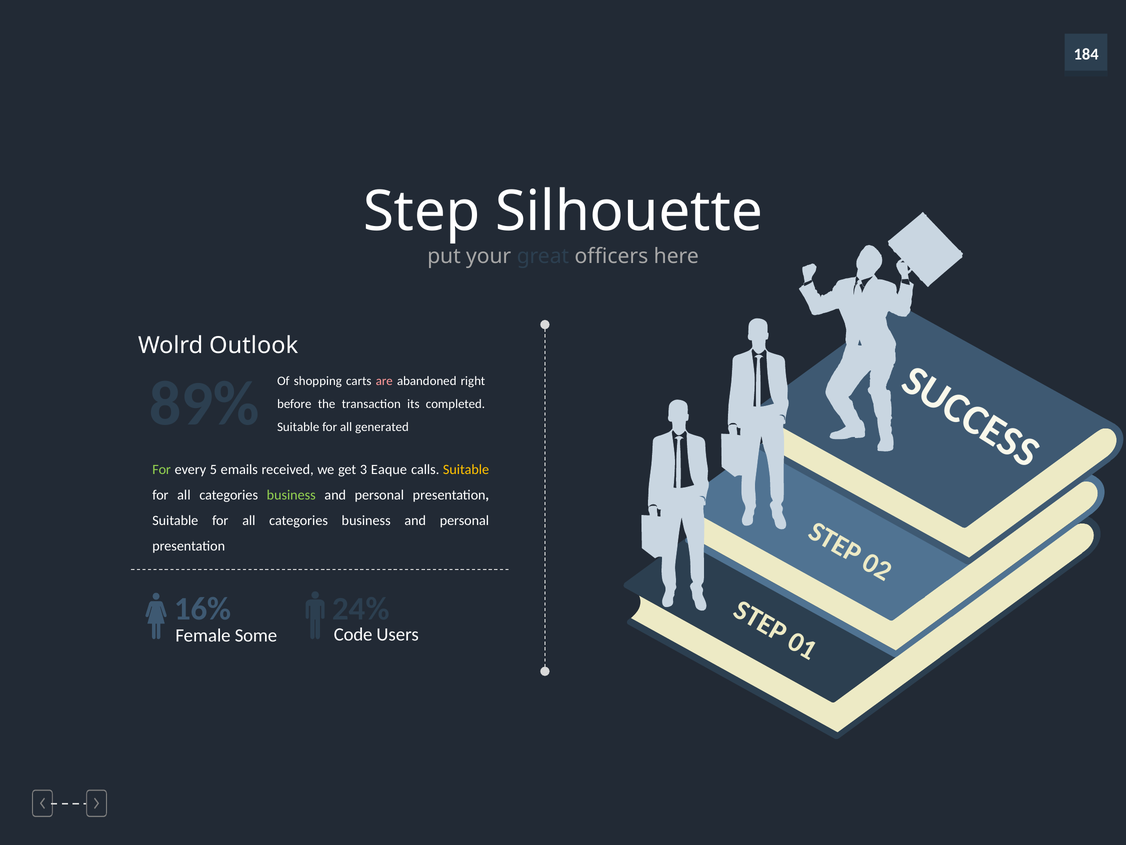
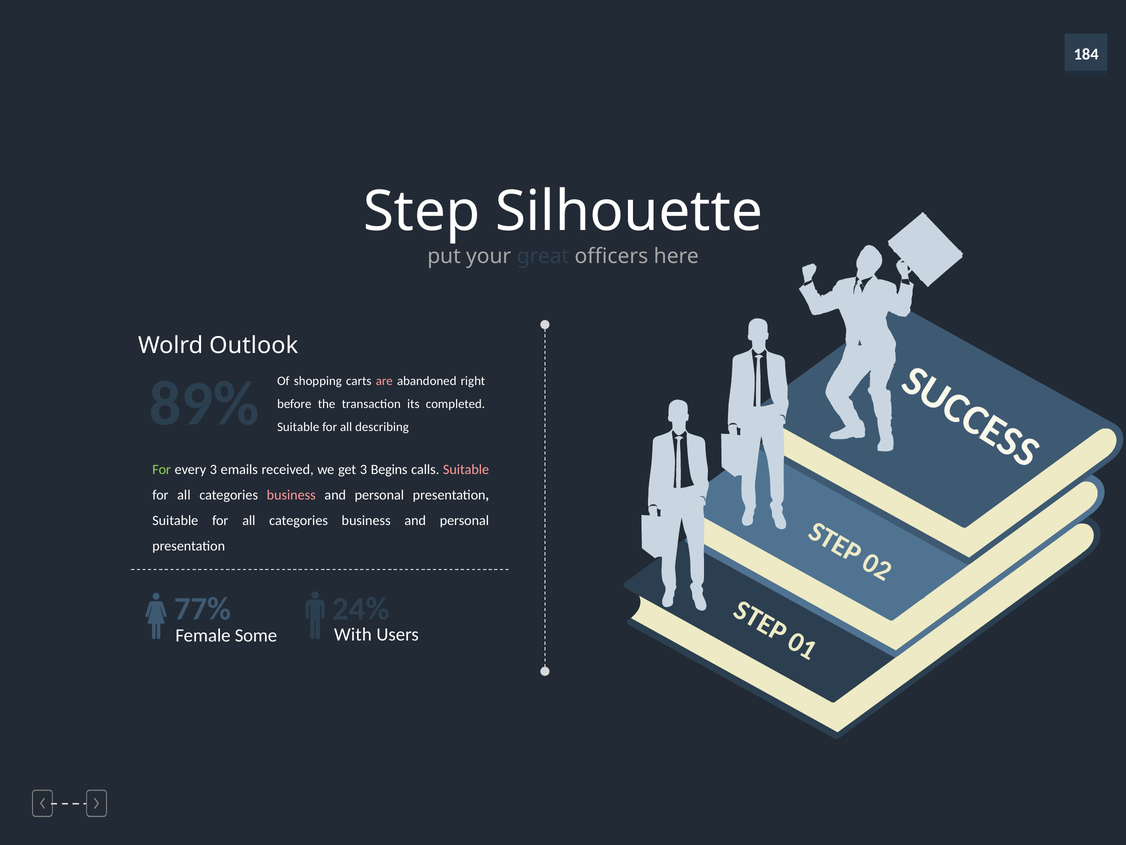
generated: generated -> describing
every 5: 5 -> 3
Eaque: Eaque -> Begins
Suitable at (466, 470) colour: yellow -> pink
business at (291, 495) colour: light green -> pink
16%: 16% -> 77%
Code: Code -> With
